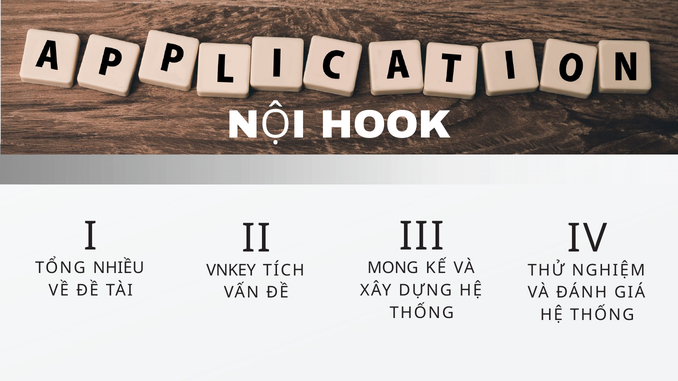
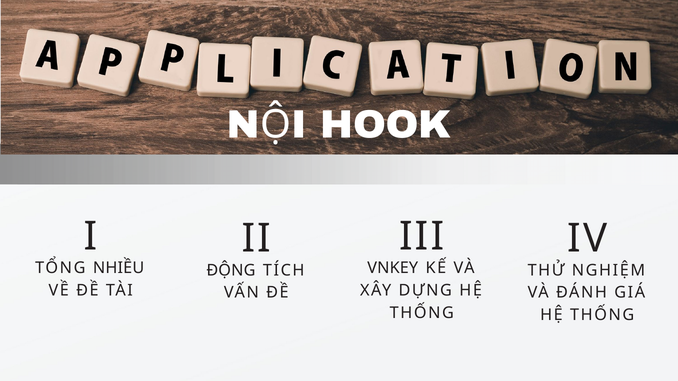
MONG: MONG -> VNKEY
VNKEY: VNKEY -> ĐỘNG
